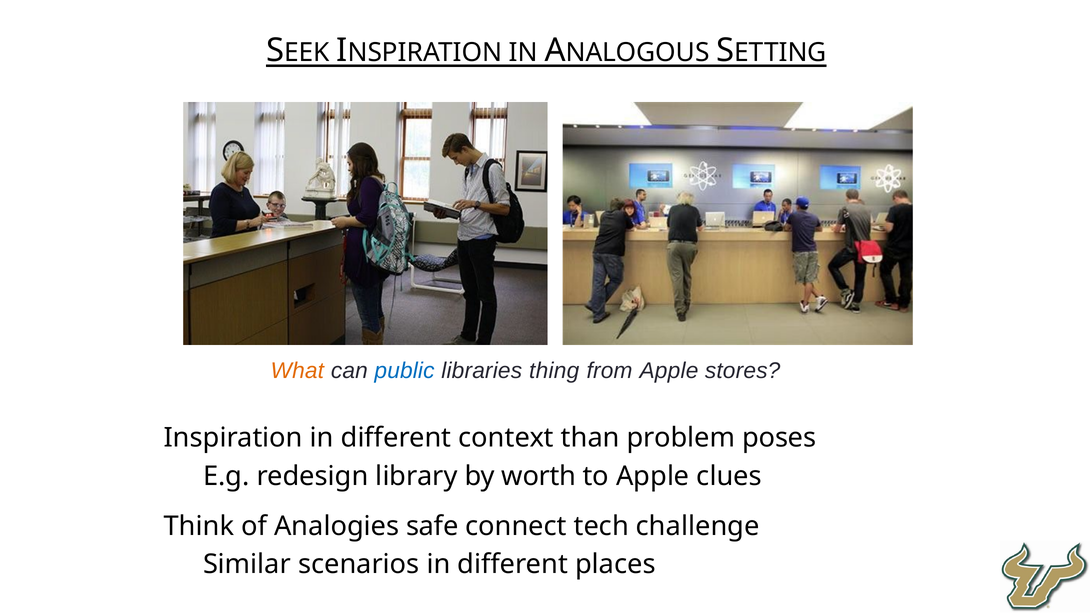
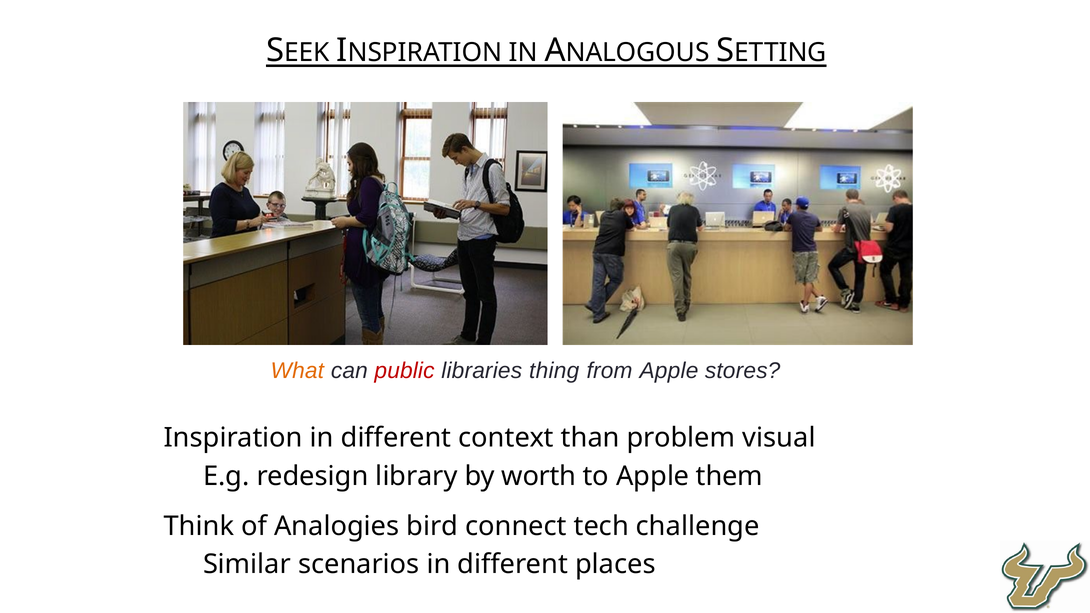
public colour: blue -> red
poses: poses -> visual
clues: clues -> them
safe: safe -> bird
